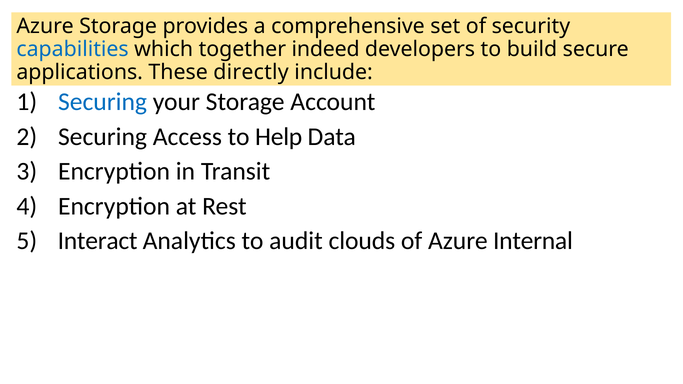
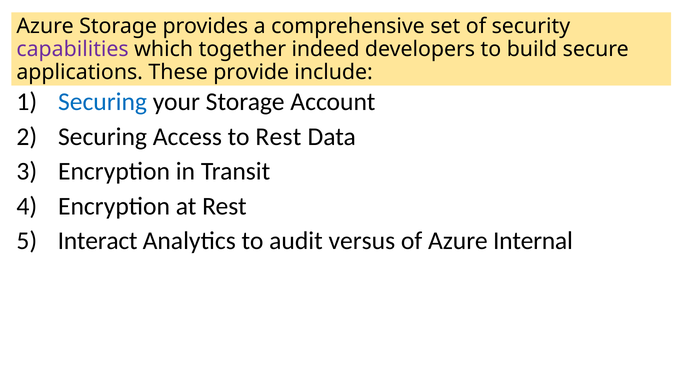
capabilities colour: blue -> purple
directly: directly -> provide
to Help: Help -> Rest
clouds: clouds -> versus
